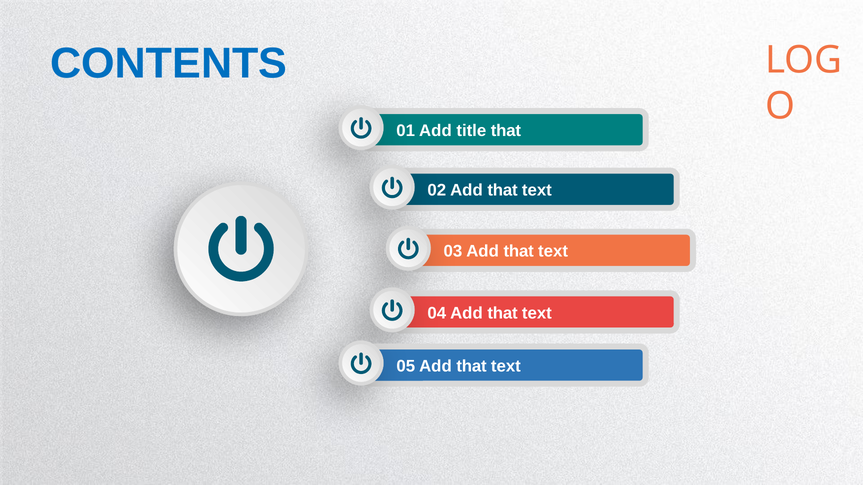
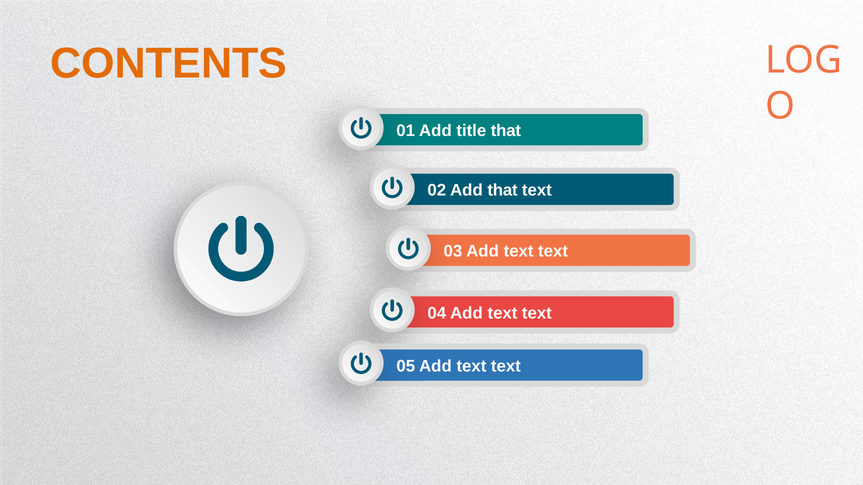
CONTENTS colour: blue -> orange
that at (519, 252): that -> text
that at (503, 313): that -> text
that at (472, 367): that -> text
